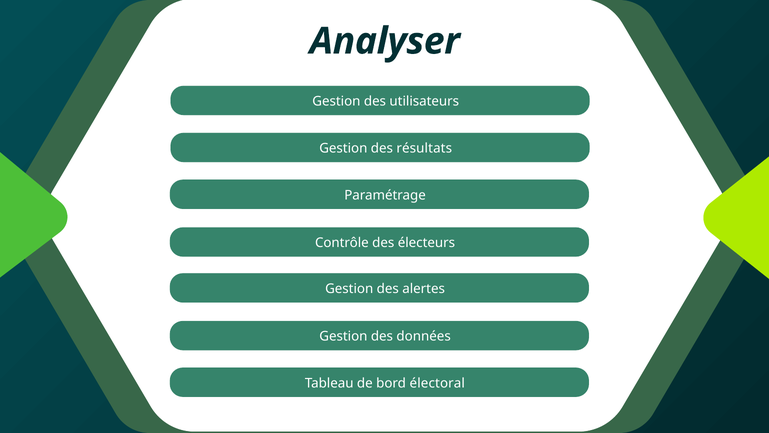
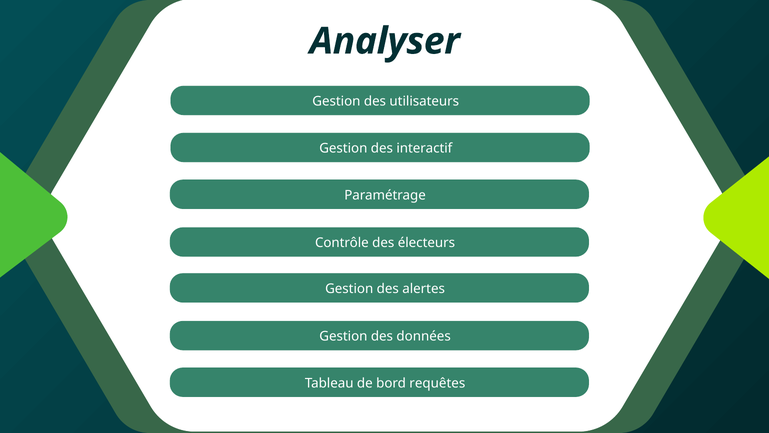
résultats: résultats -> interactif
électoral: électoral -> requêtes
